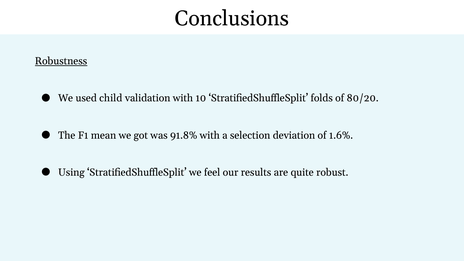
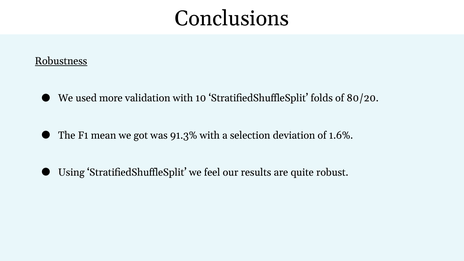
child: child -> more
91.8%: 91.8% -> 91.3%
